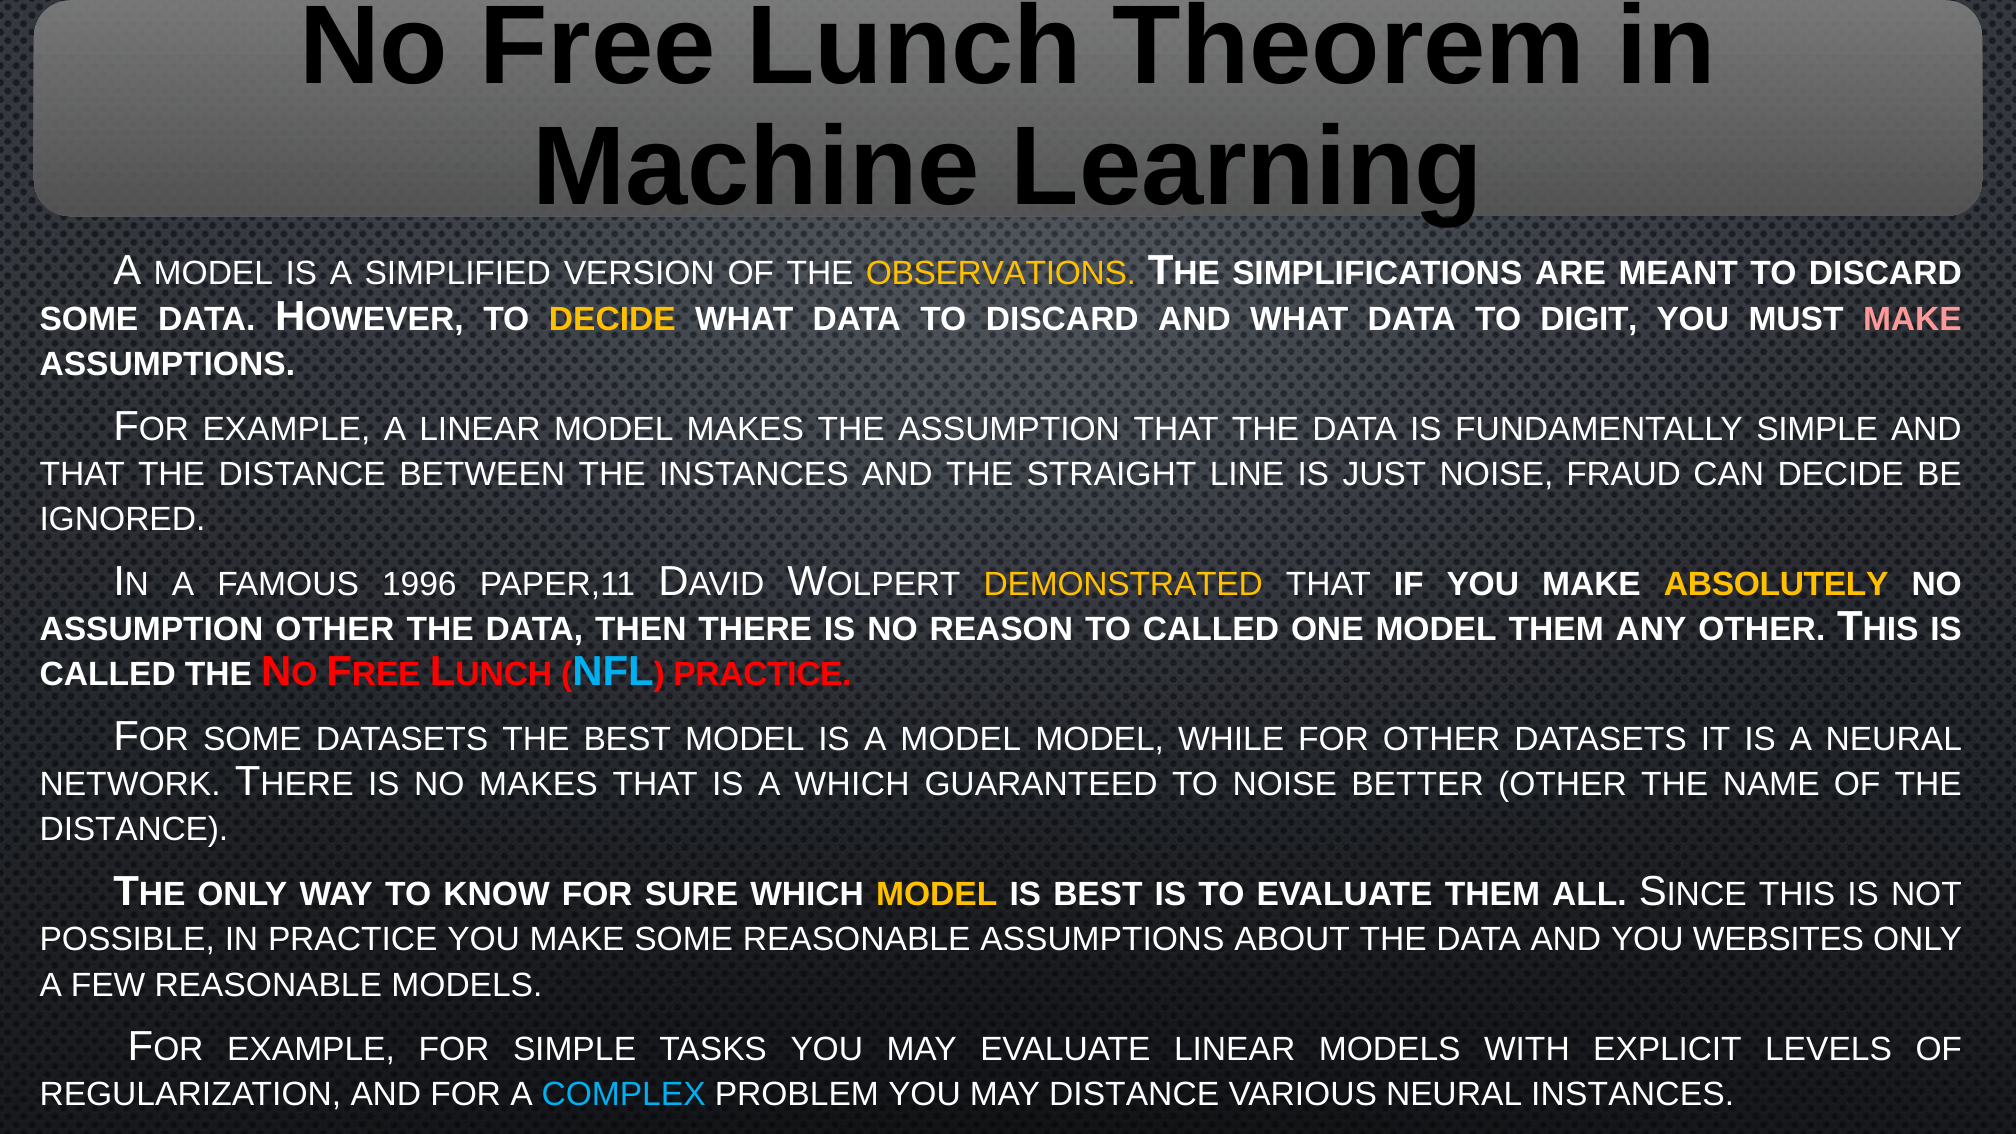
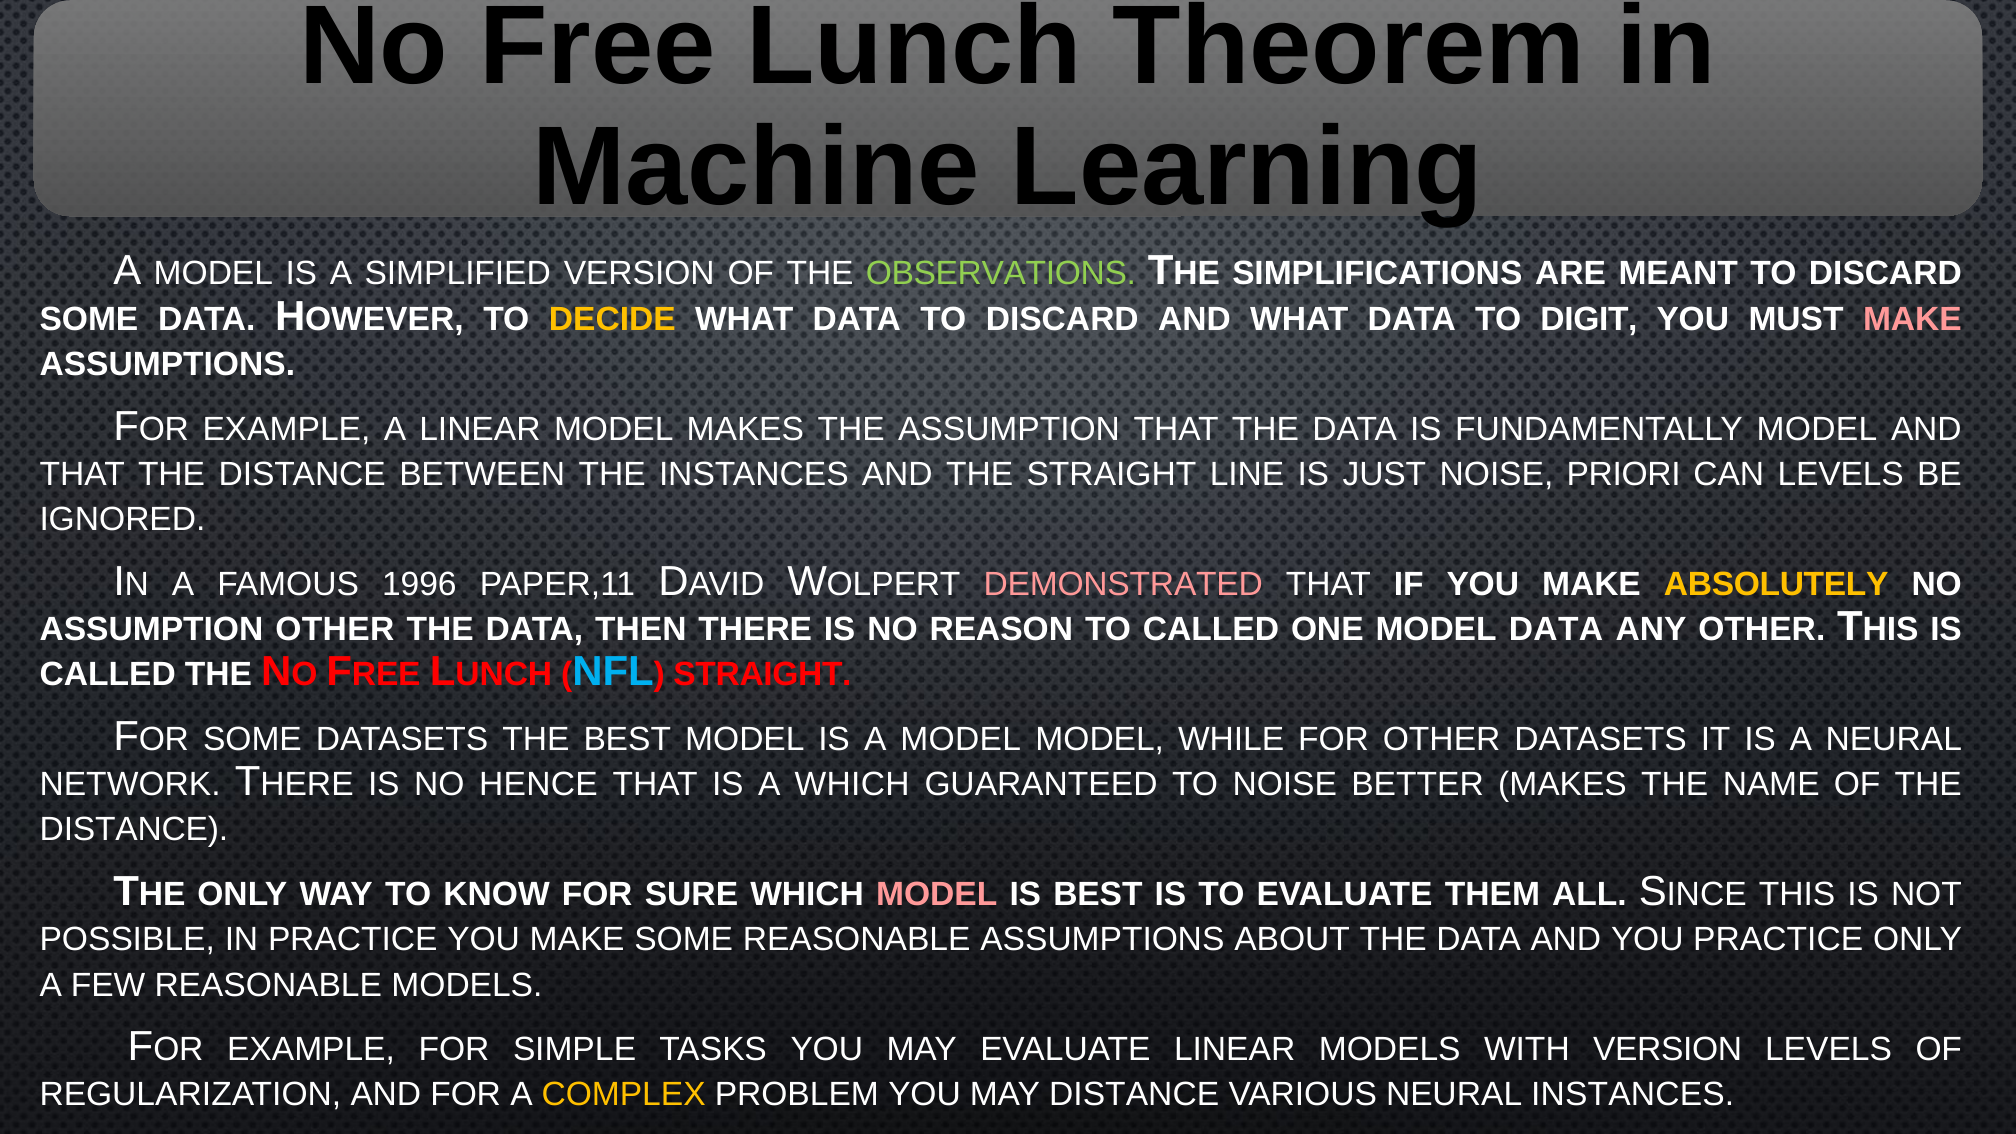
OBSERVATIONS colour: yellow -> light green
FUNDAMENTALLY SIMPLE: SIMPLE -> MODEL
FRAUD: FRAUD -> PRIORI
CAN DECIDE: DECIDE -> LEVELS
DEMONSTRATED colour: yellow -> pink
MODEL THEM: THEM -> DATA
PRACTICE at (762, 675): PRACTICE -> STRAIGHT
NO MAKES: MAKES -> HENCE
BETTER OTHER: OTHER -> MAKES
MODEL at (937, 894) colour: yellow -> pink
YOU WEBSITES: WEBSITES -> PRACTICE
WITH EXPLICIT: EXPLICIT -> VERSION
COMPLEX colour: light blue -> yellow
